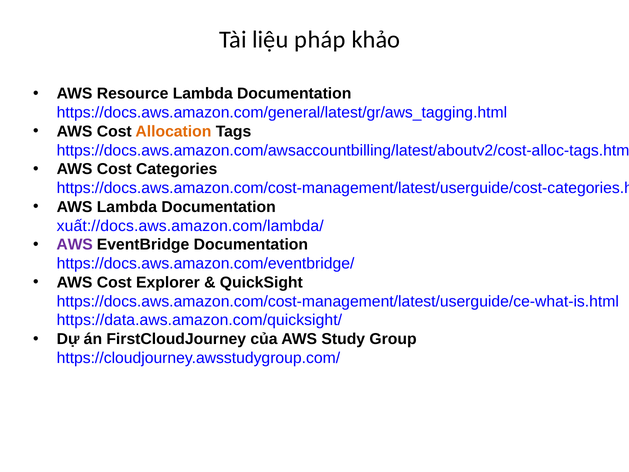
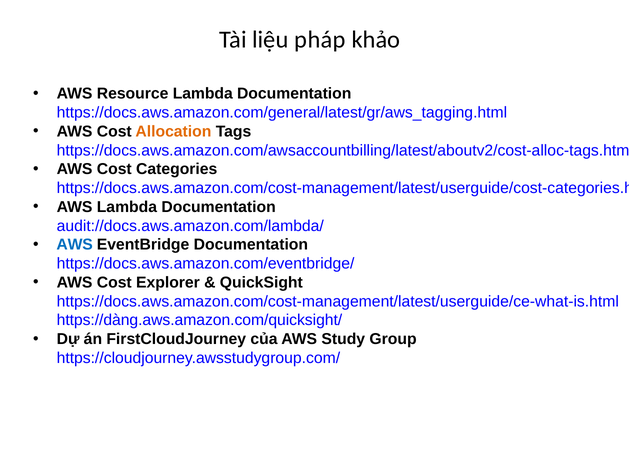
xuất://docs.aws.amazon.com/lambda/: xuất://docs.aws.amazon.com/lambda/ -> audit://docs.aws.amazon.com/lambda/
AWS at (75, 245) colour: purple -> blue
https://data.aws.amazon.com/quicksight/: https://data.aws.amazon.com/quicksight/ -> https://dàng.aws.amazon.com/quicksight/
